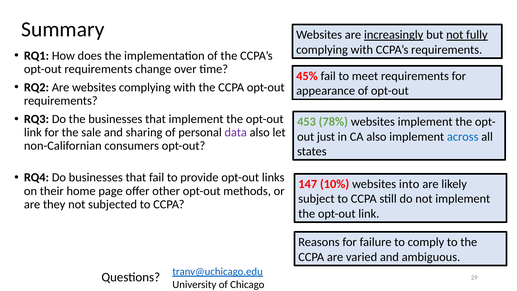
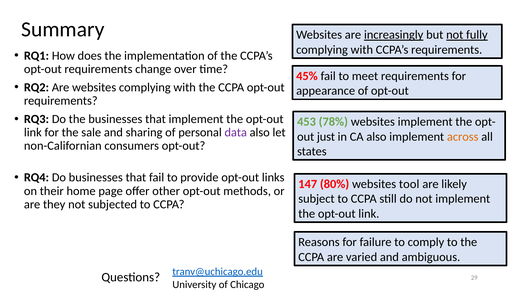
across colour: blue -> orange
10%: 10% -> 80%
into: into -> tool
